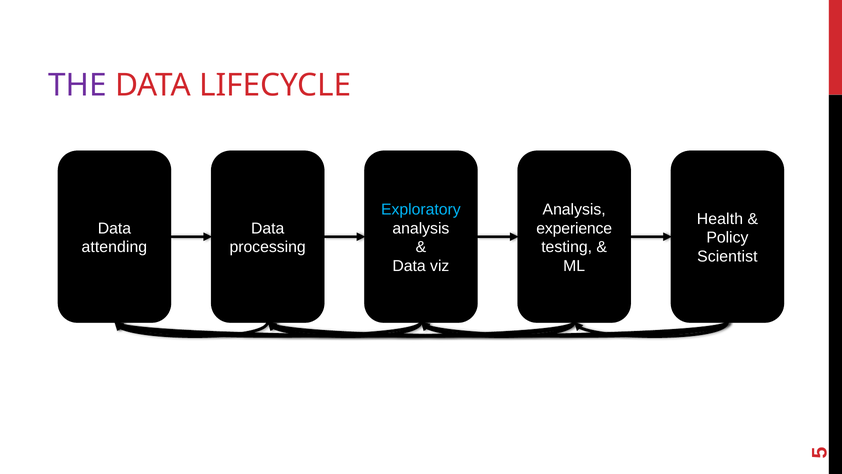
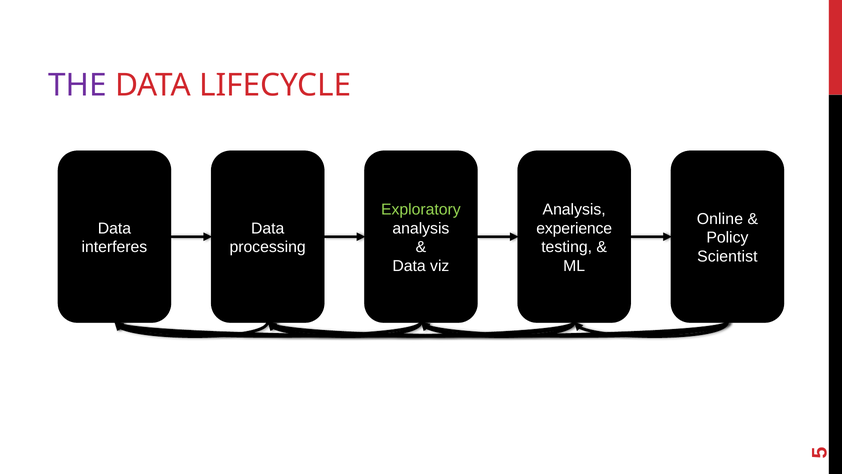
Exploratory colour: light blue -> light green
Health: Health -> Online
attending: attending -> interferes
